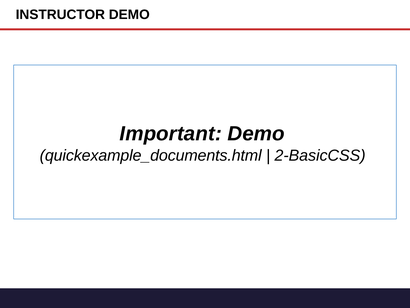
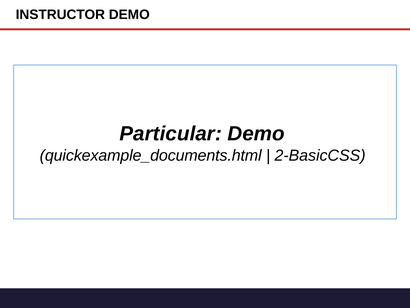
Important: Important -> Particular
